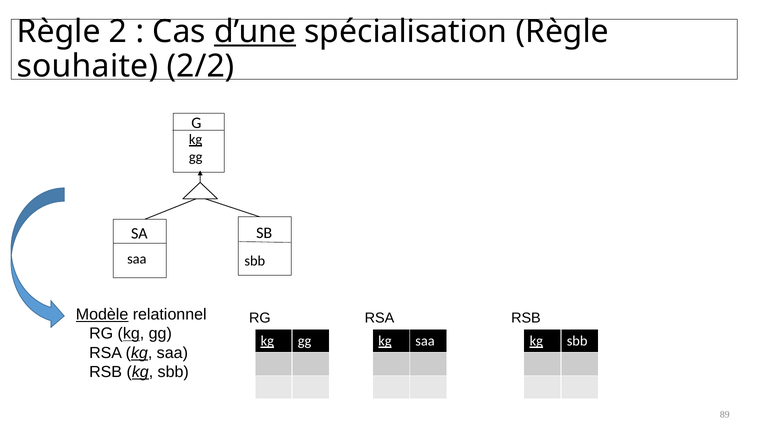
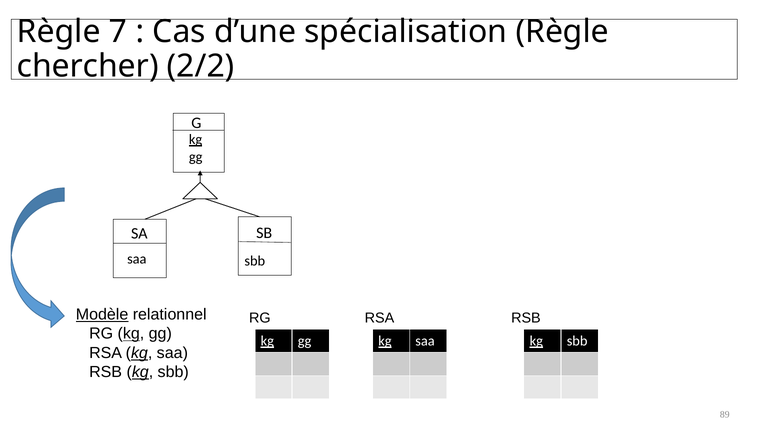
2: 2 -> 7
d’une underline: present -> none
souhaite: souhaite -> chercher
